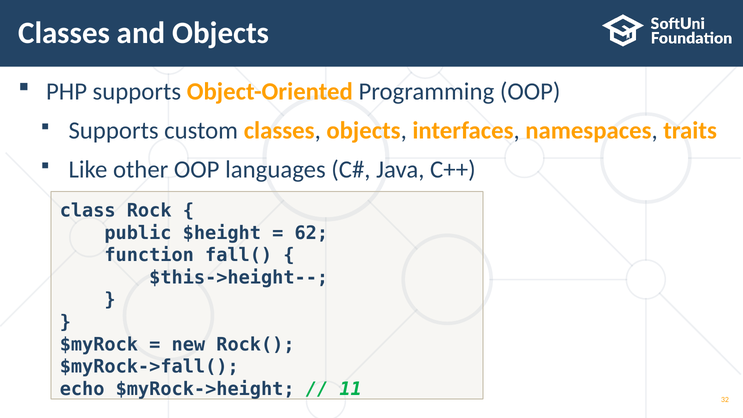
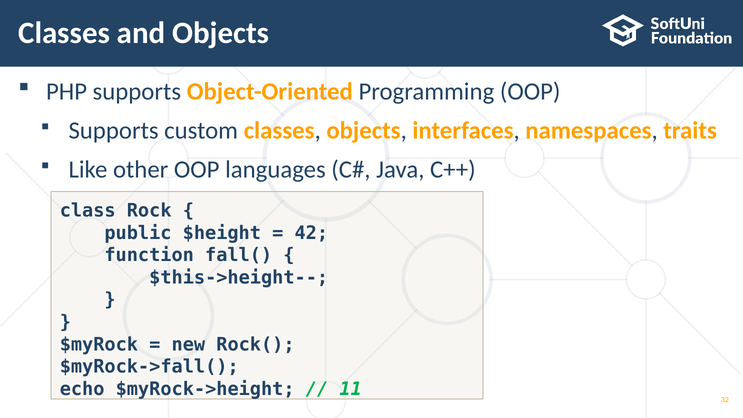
62: 62 -> 42
